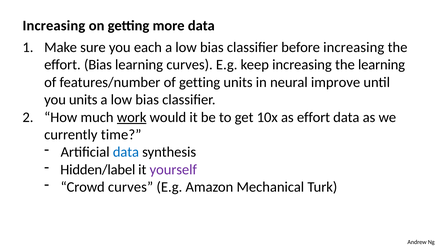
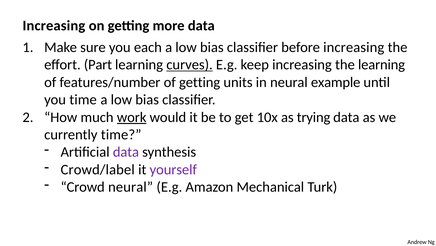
effort Bias: Bias -> Part
curves at (190, 65) underline: none -> present
improve: improve -> example
you units: units -> time
as effort: effort -> trying
data at (126, 152) colour: blue -> purple
Hidden/label: Hidden/label -> Crowd/label
Crowd curves: curves -> neural
